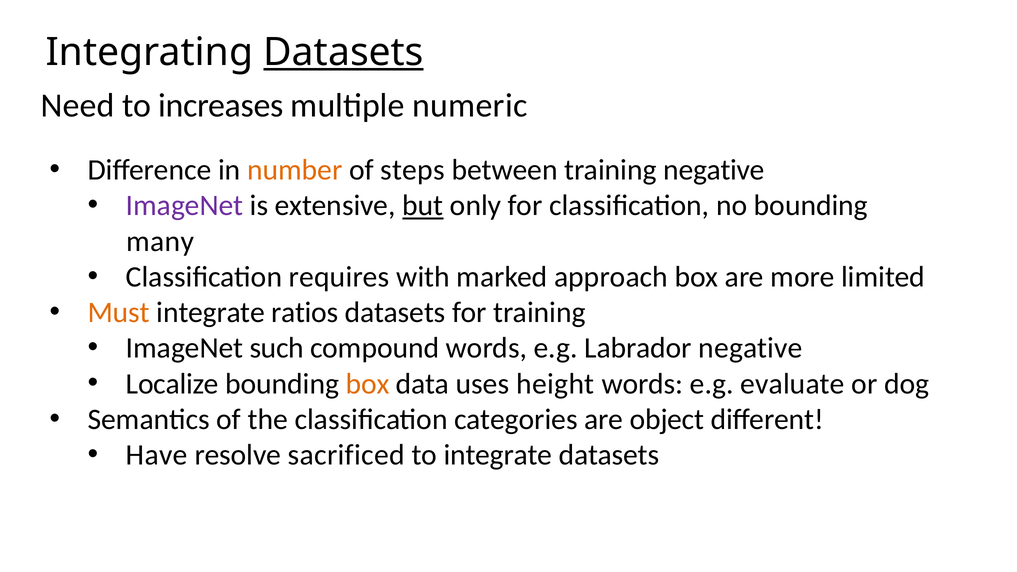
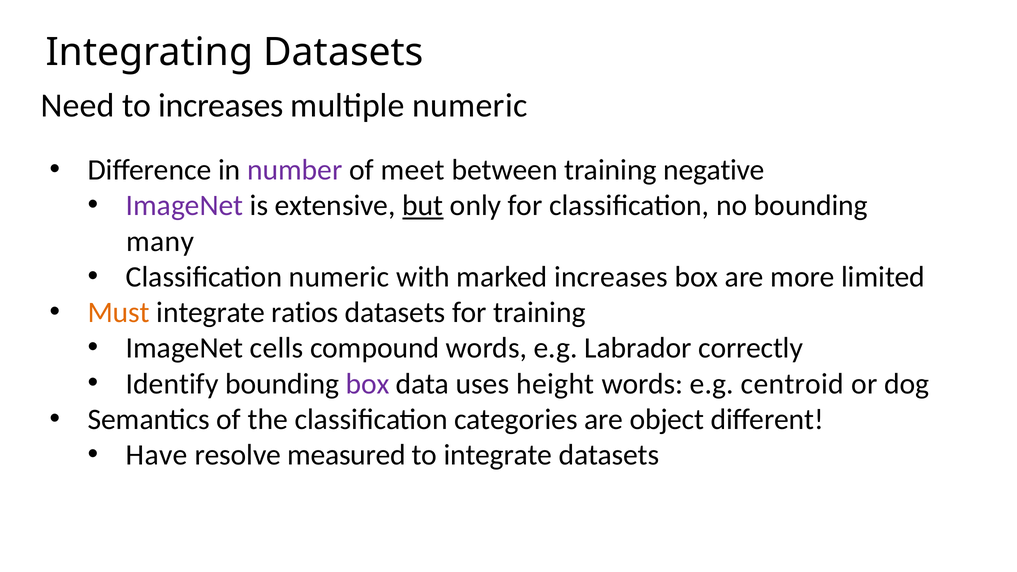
Datasets at (344, 52) underline: present -> none
number colour: orange -> purple
steps: steps -> meet
Classification requires: requires -> numeric
marked approach: approach -> increases
such: such -> cells
Labrador negative: negative -> correctly
Localize: Localize -> Identify
box at (368, 384) colour: orange -> purple
evaluate: evaluate -> centroid
sacrificed: sacrificed -> measured
